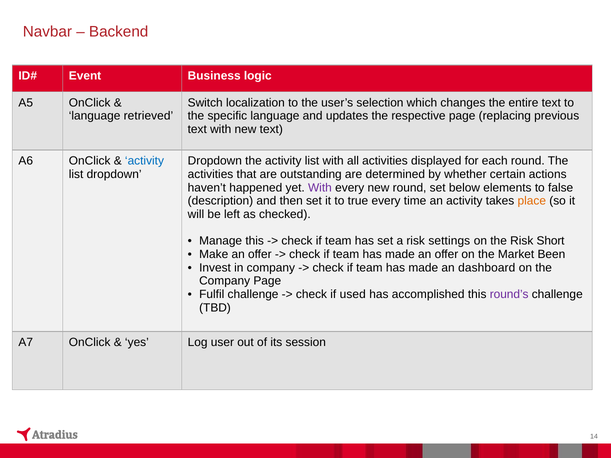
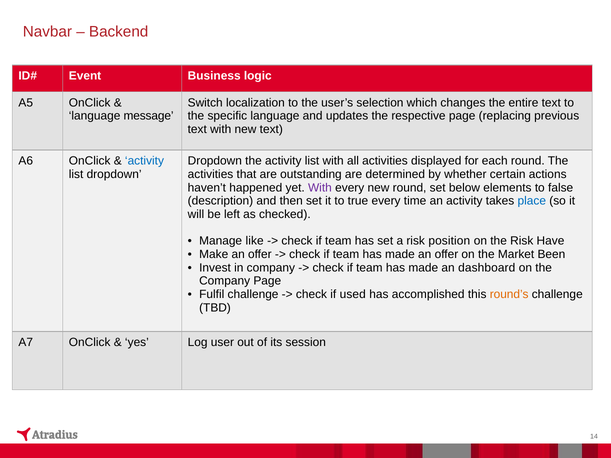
retrieved: retrieved -> message
place colour: orange -> blue
Manage this: this -> like
settings: settings -> position
Short: Short -> Have
round’s colour: purple -> orange
